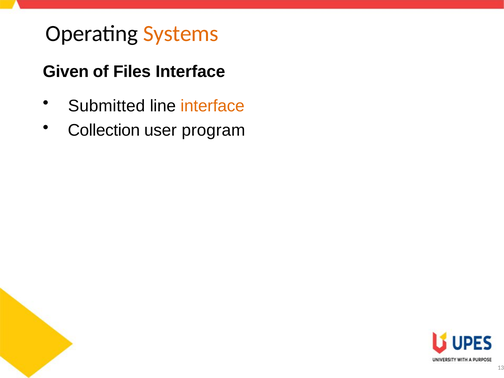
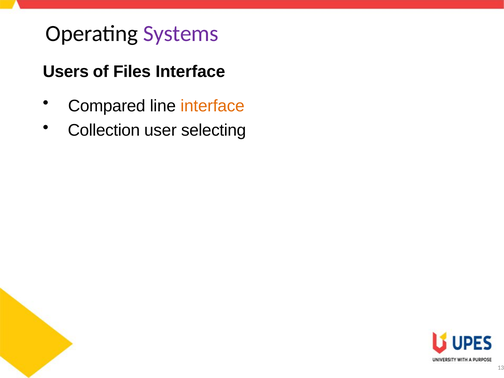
Systems colour: orange -> purple
Given: Given -> Users
Submitted: Submitted -> Compared
program: program -> selecting
